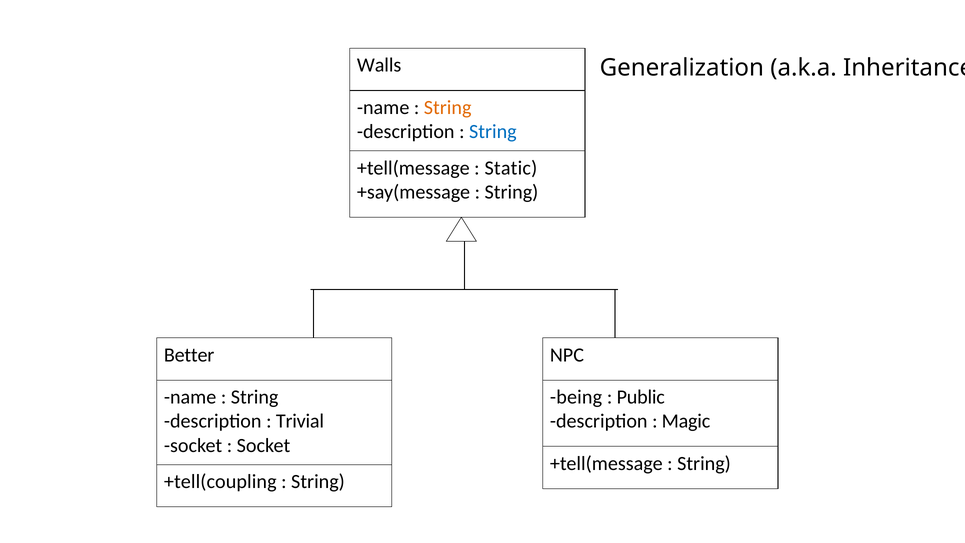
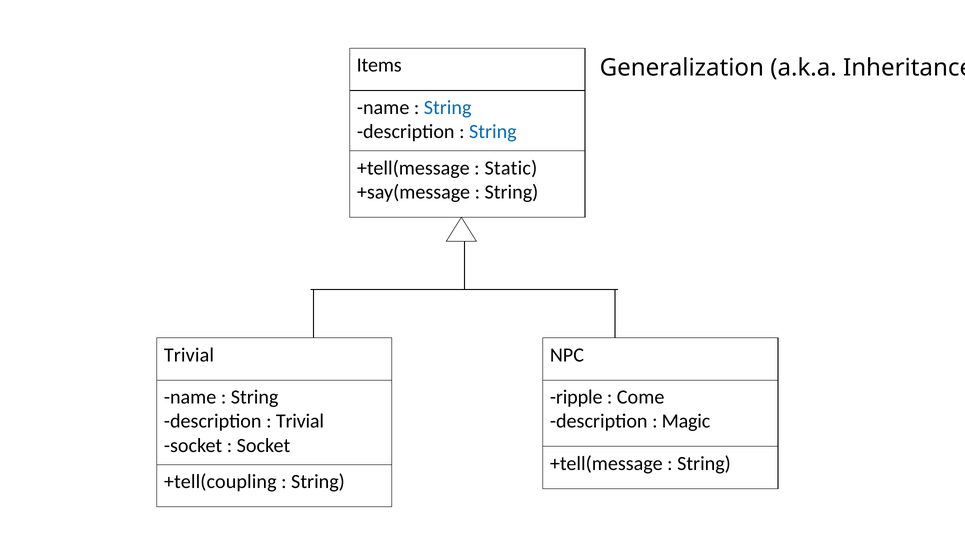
Walls: Walls -> Items
String at (448, 108) colour: orange -> blue
Better at (189, 355): Better -> Trivial
being: being -> ripple
Public: Public -> Come
